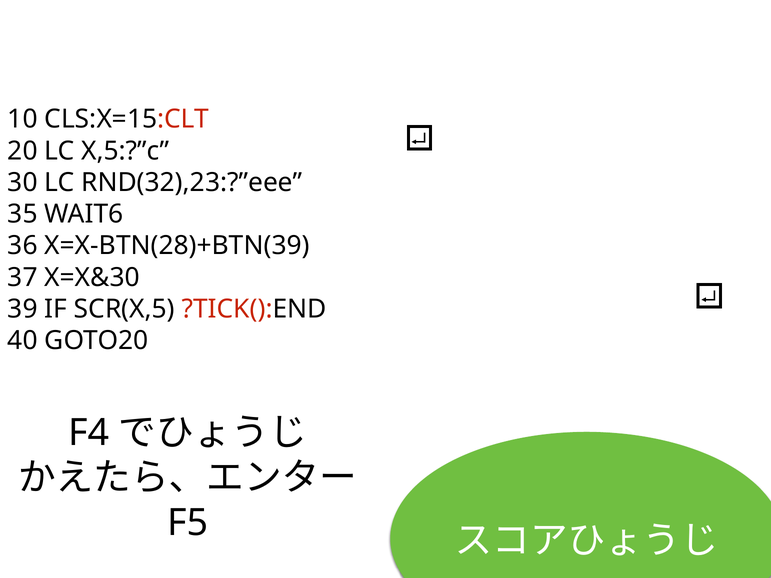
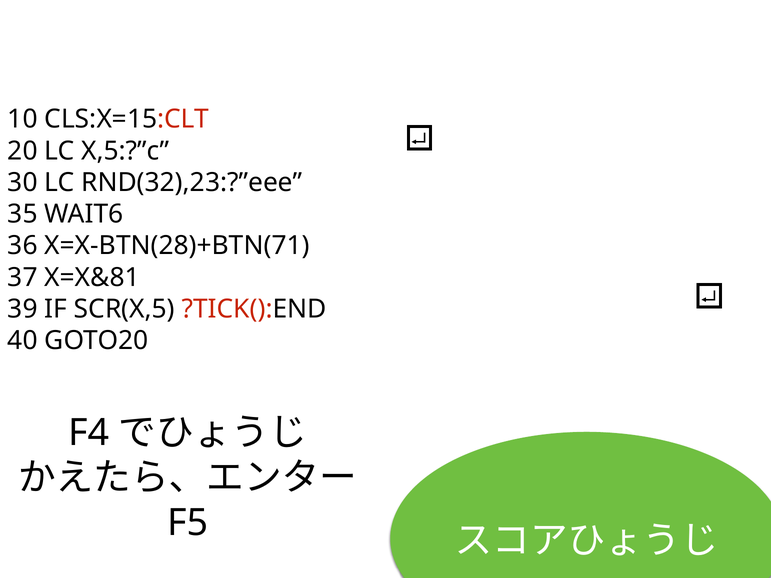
X=X-BTN(28)+BTN(39: X=X-BTN(28)+BTN(39 -> X=X-BTN(28)+BTN(71
X=X&30: X=X&30 -> X=X&81
